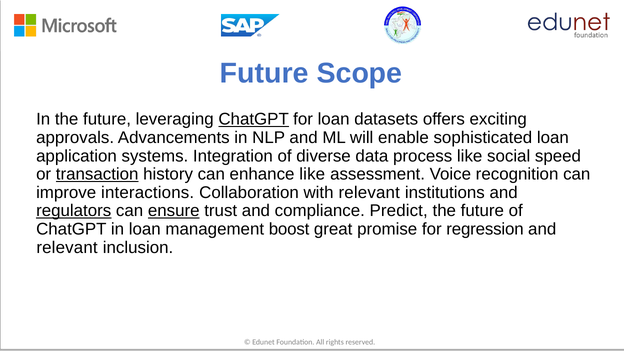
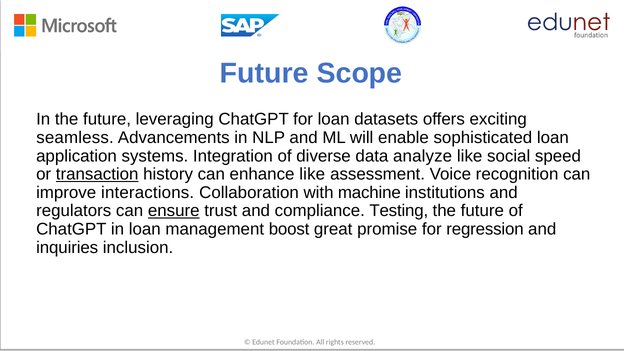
ChatGPT at (254, 119) underline: present -> none
approvals: approvals -> seamless
process: process -> analyze
with relevant: relevant -> machine
regulators underline: present -> none
Predict: Predict -> Testing
relevant at (67, 247): relevant -> inquiries
